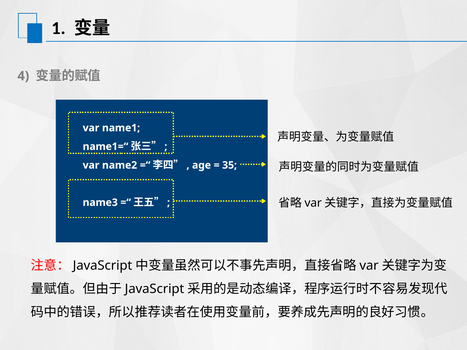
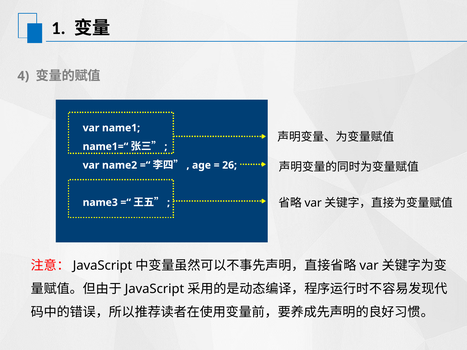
35: 35 -> 26
